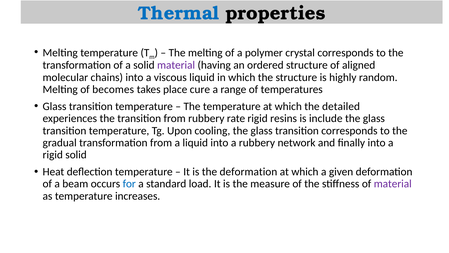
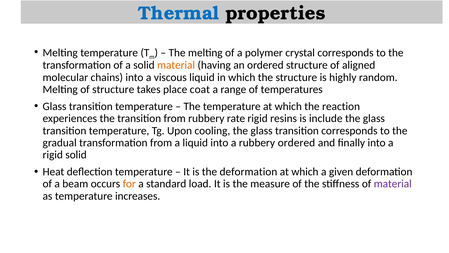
material at (176, 65) colour: purple -> orange
of becomes: becomes -> structure
cure: cure -> coat
detailed: detailed -> reaction
rubbery network: network -> ordered
for colour: blue -> orange
